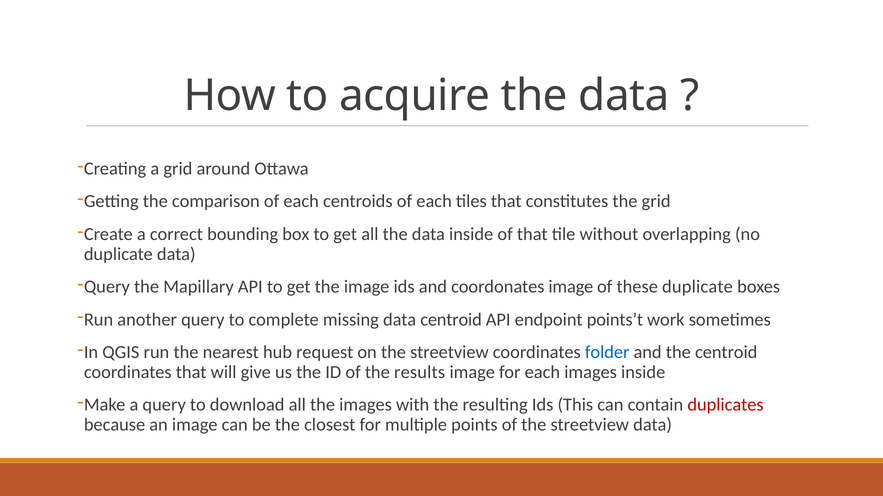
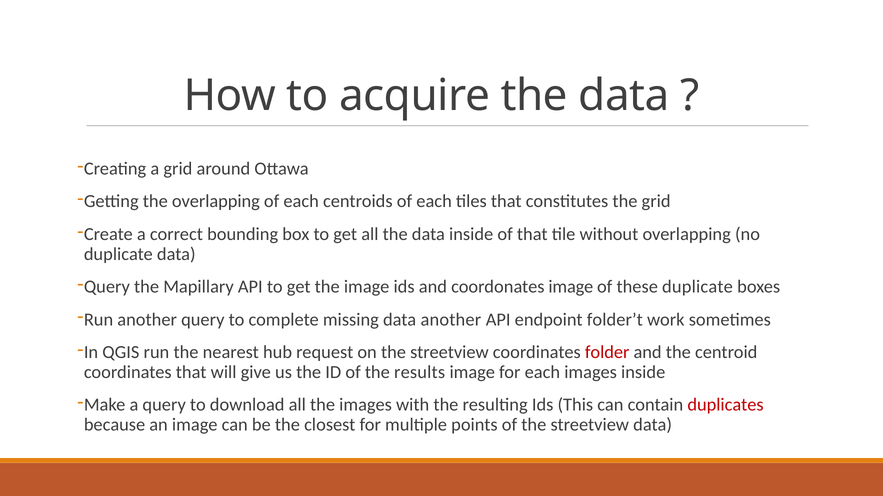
the comparison: comparison -> overlapping
data centroid: centroid -> another
points’t: points’t -> folder’t
folder colour: blue -> red
